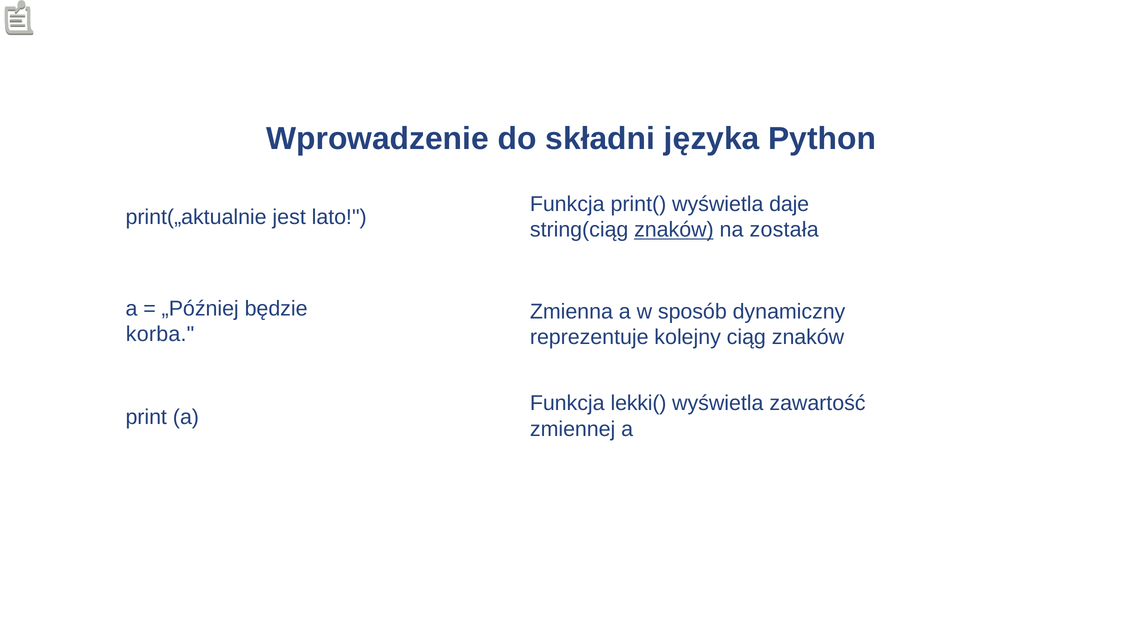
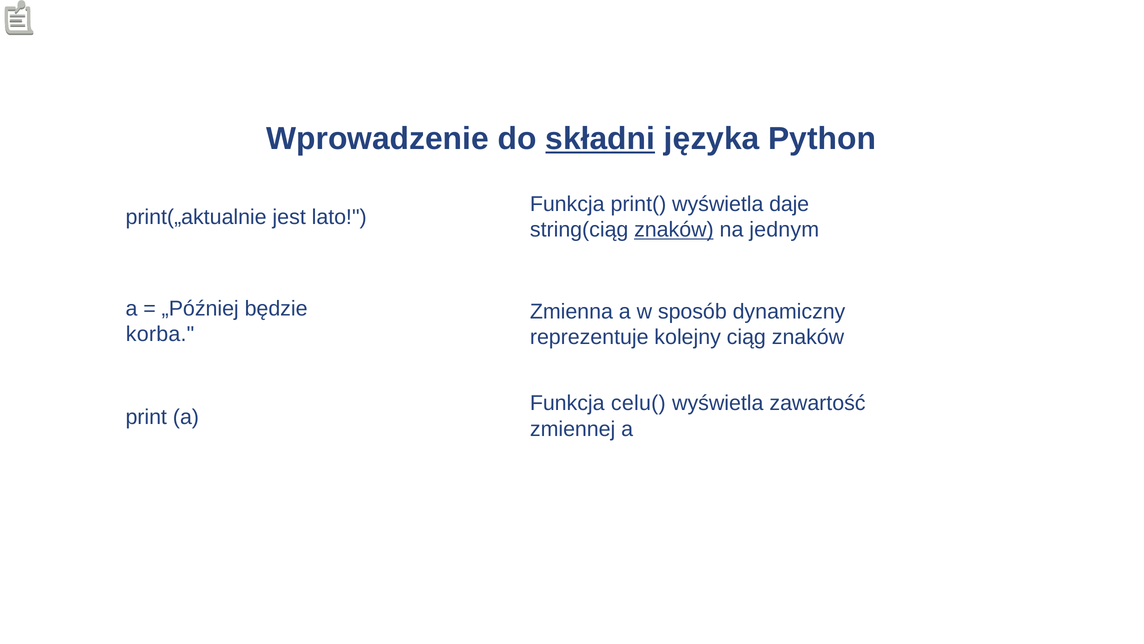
składni underline: none -> present
została: została -> jednym
lekki(: lekki( -> celu(
